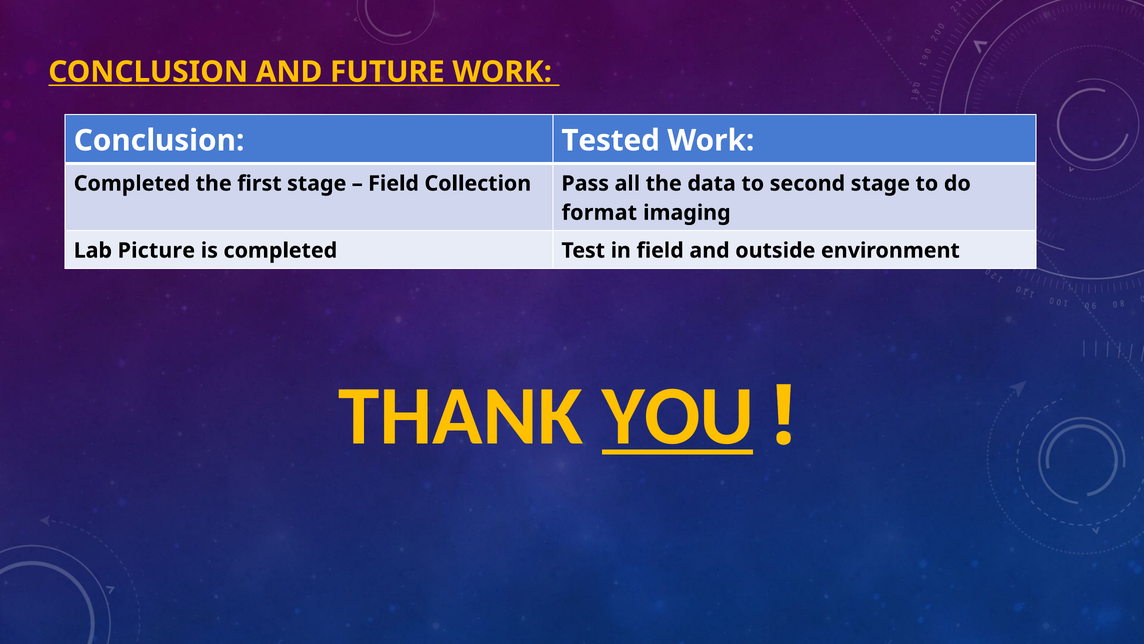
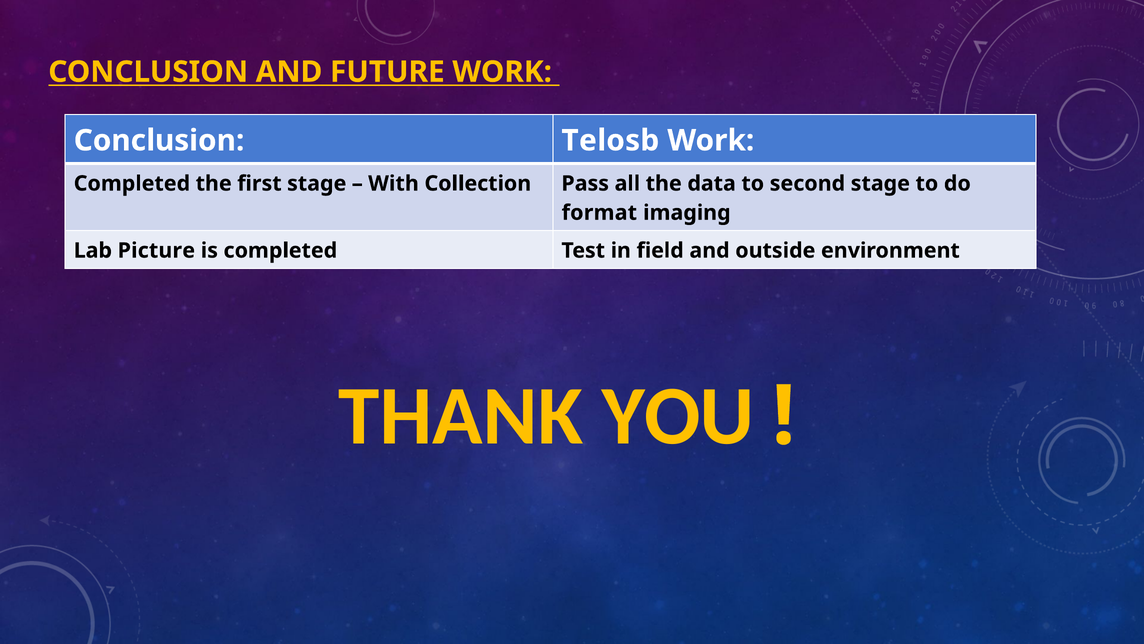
Tested: Tested -> Telosb
Field at (394, 183): Field -> With
YOU underline: present -> none
